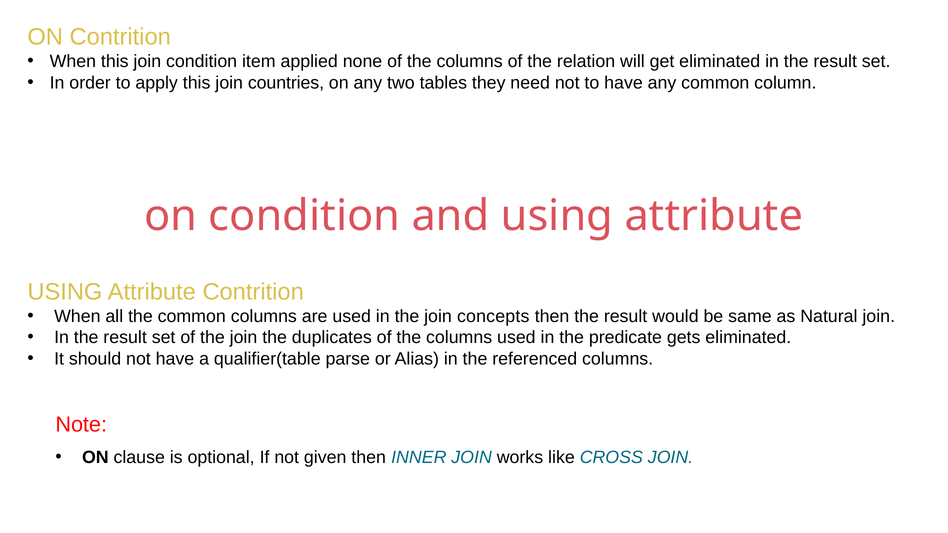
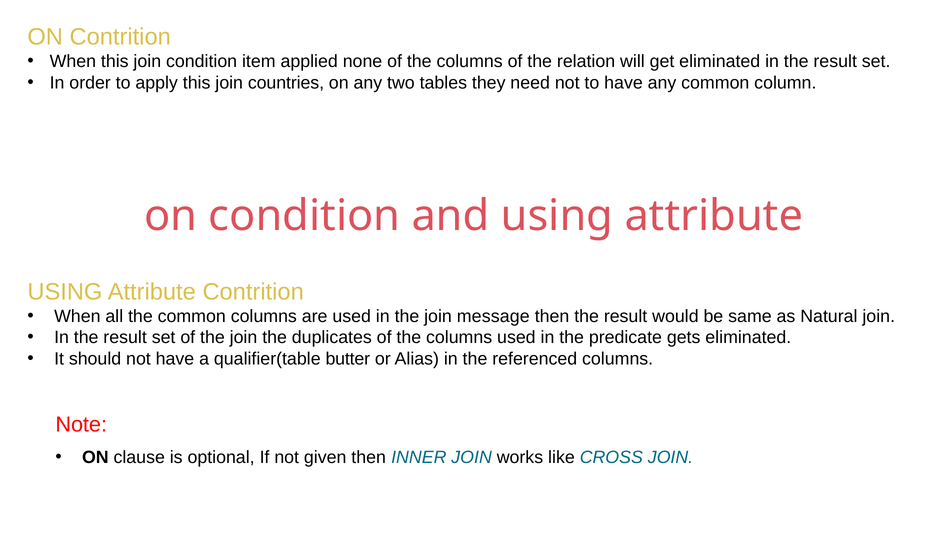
concepts: concepts -> message
parse: parse -> butter
